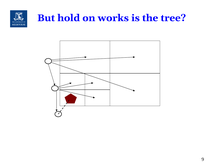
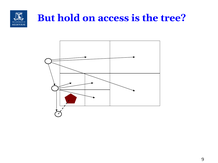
works: works -> access
